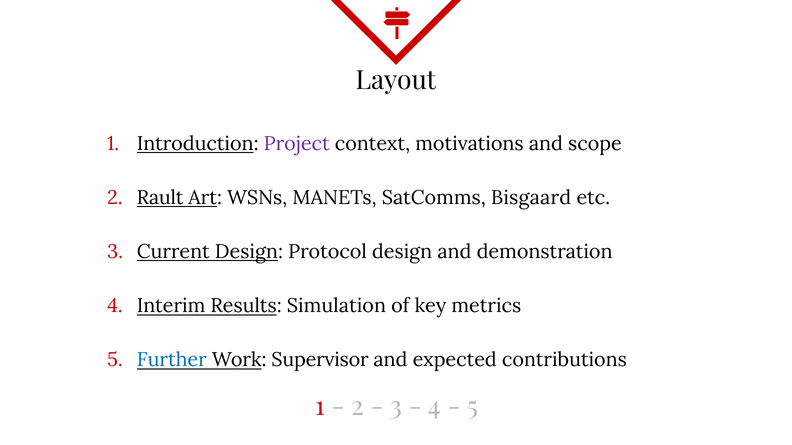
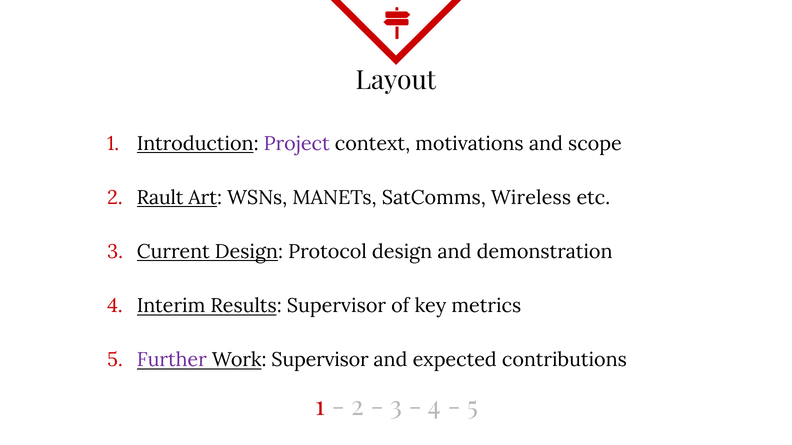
Bisgaard: Bisgaard -> Wireless
Results Simulation: Simulation -> Supervisor
Further colour: blue -> purple
